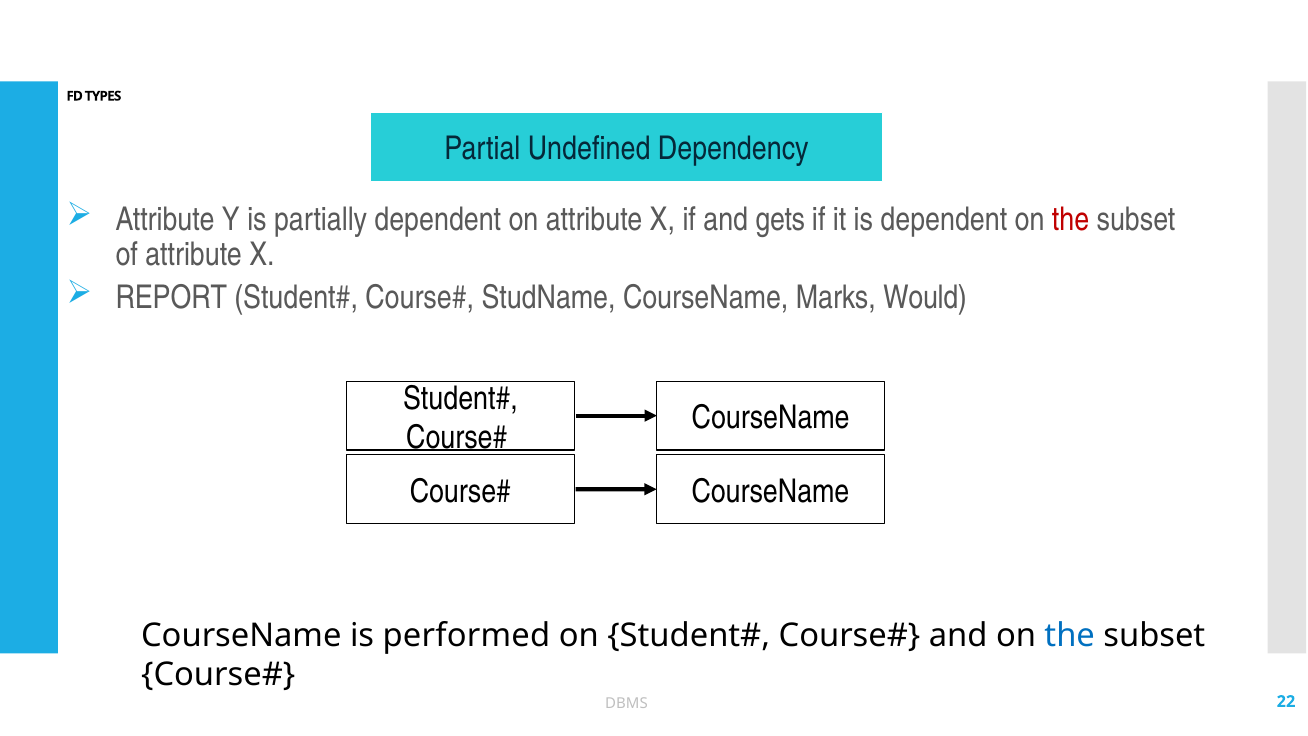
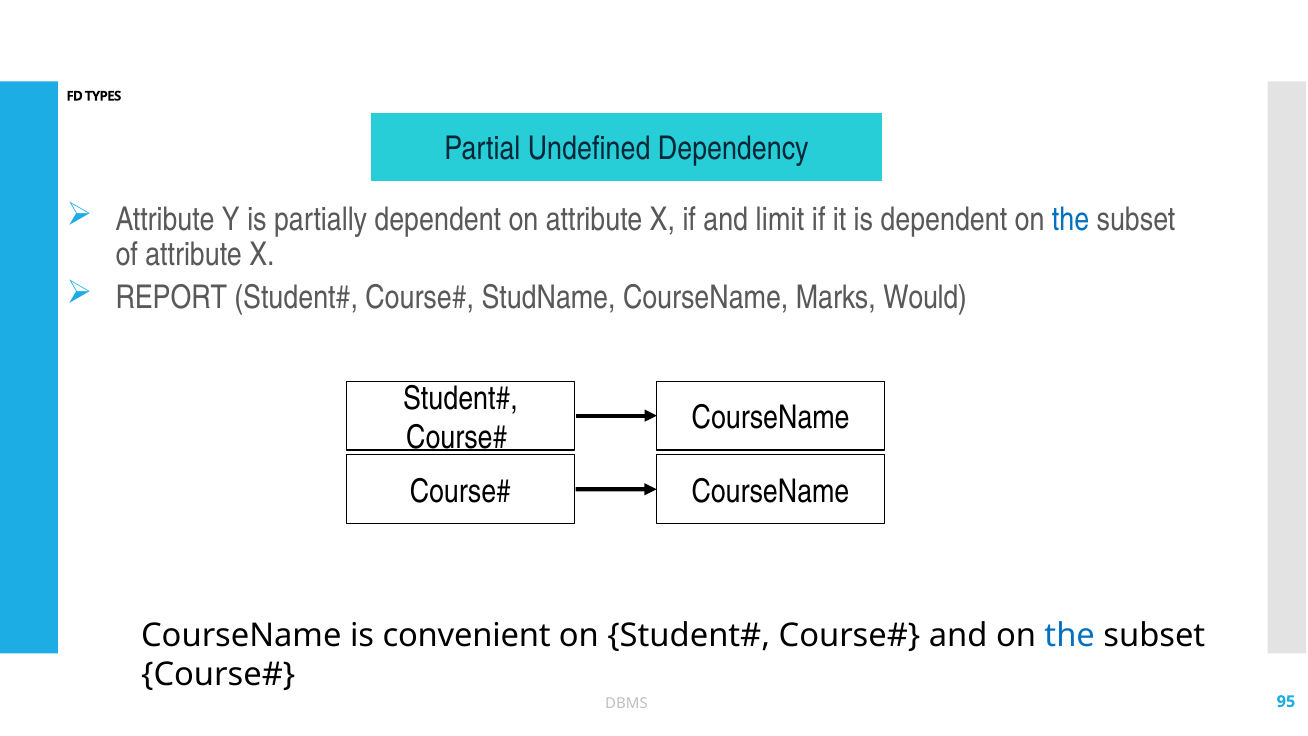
gets: gets -> limit
the at (1071, 220) colour: red -> blue
performed: performed -> convenient
22: 22 -> 95
